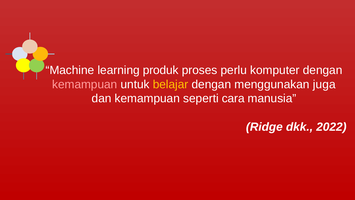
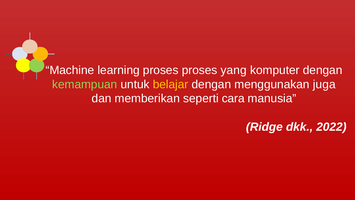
learning produk: produk -> proses
perlu: perlu -> yang
kemampuan at (85, 84) colour: pink -> light green
dan kemampuan: kemampuan -> memberikan
